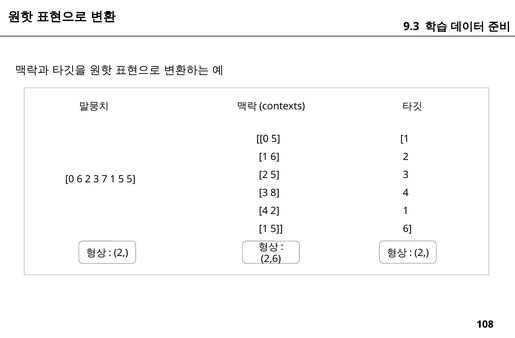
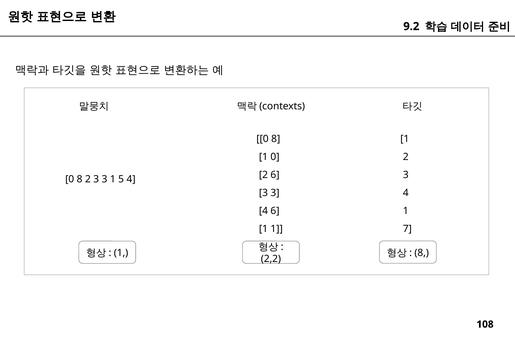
9.3: 9.3 -> 9.2
5 at (276, 139): 5 -> 8
6 at (275, 157): 6 -> 0
2 5: 5 -> 6
6 at (80, 179): 6 -> 8
2 3 7: 7 -> 3
5 5: 5 -> 4
8 at (275, 193): 8 -> 3
4 2: 2 -> 6
5 at (277, 229): 5 -> 1
6 at (407, 229): 6 -> 7
2 at (422, 253): 2 -> 8
2 at (121, 253): 2 -> 1
2,6: 2,6 -> 2,2
